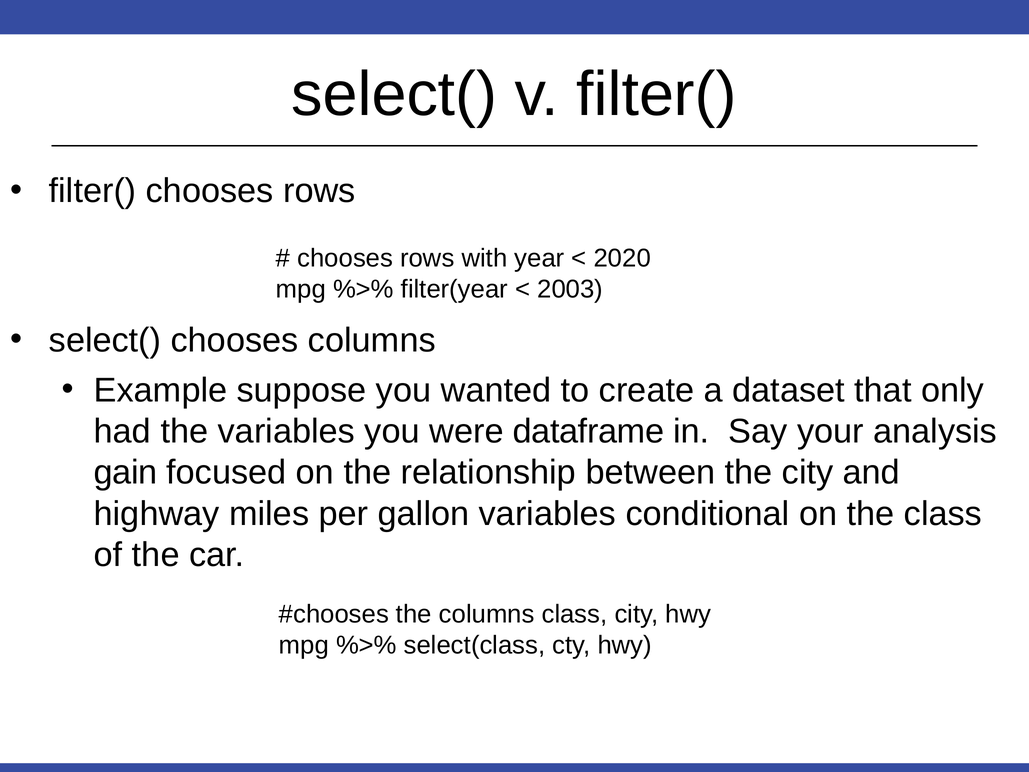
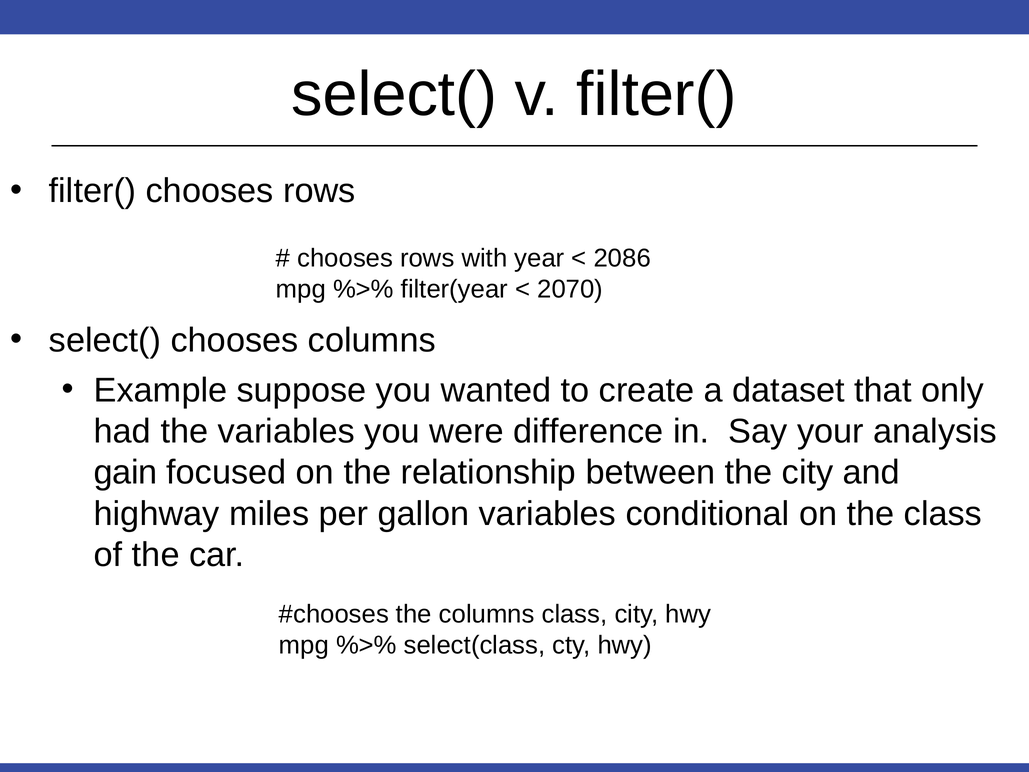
2020: 2020 -> 2086
2003: 2003 -> 2070
dataframe: dataframe -> difference
